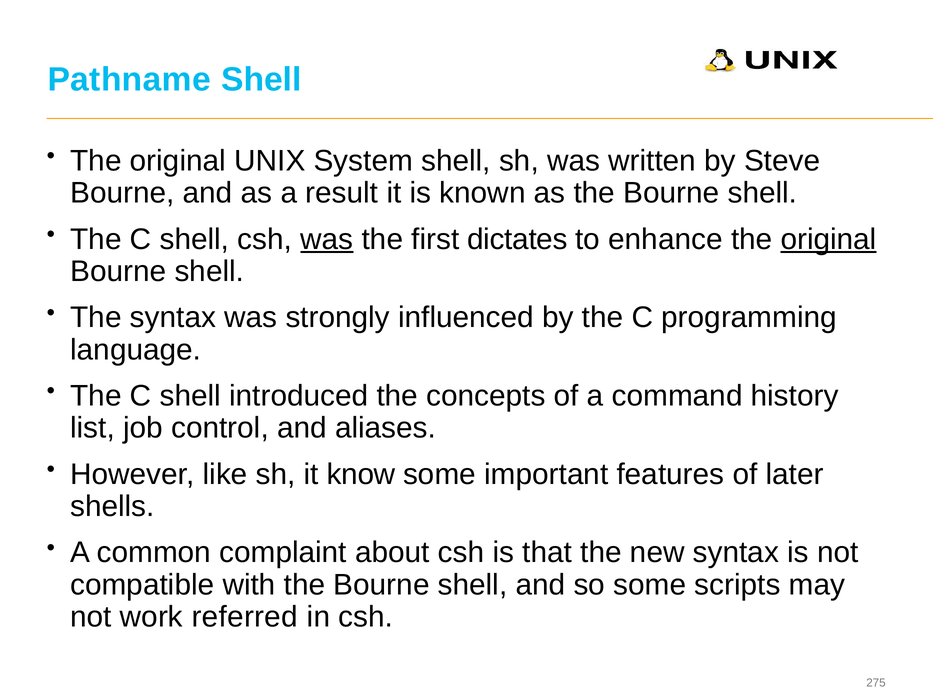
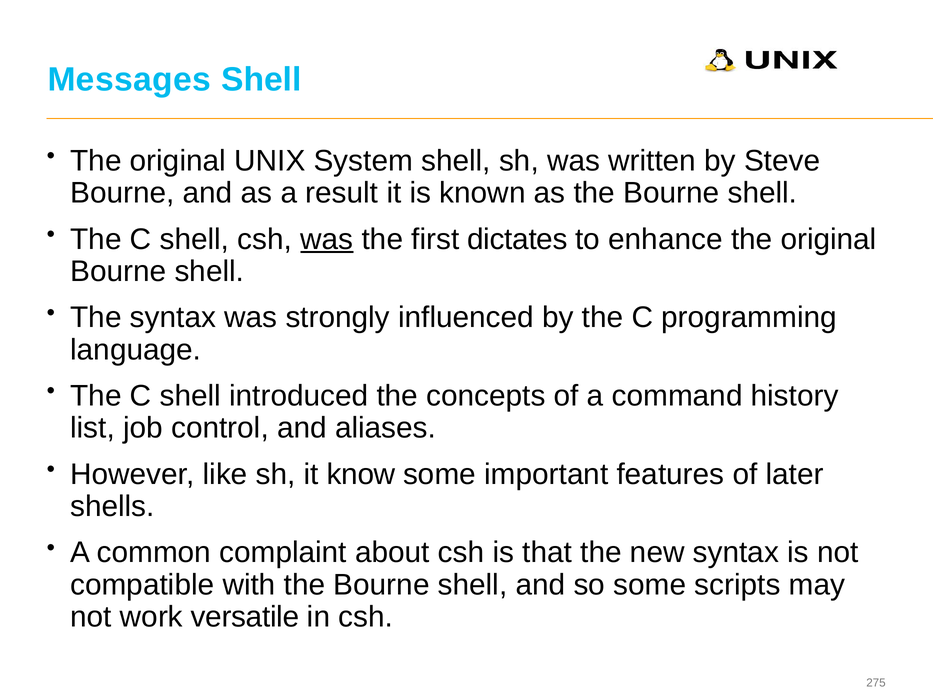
Pathname: Pathname -> Messages
original at (829, 239) underline: present -> none
referred: referred -> versatile
